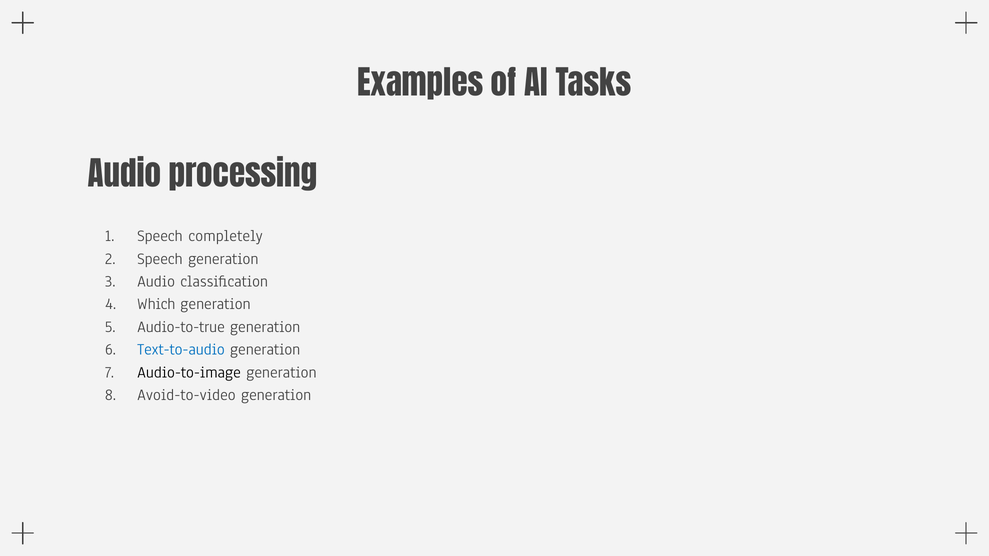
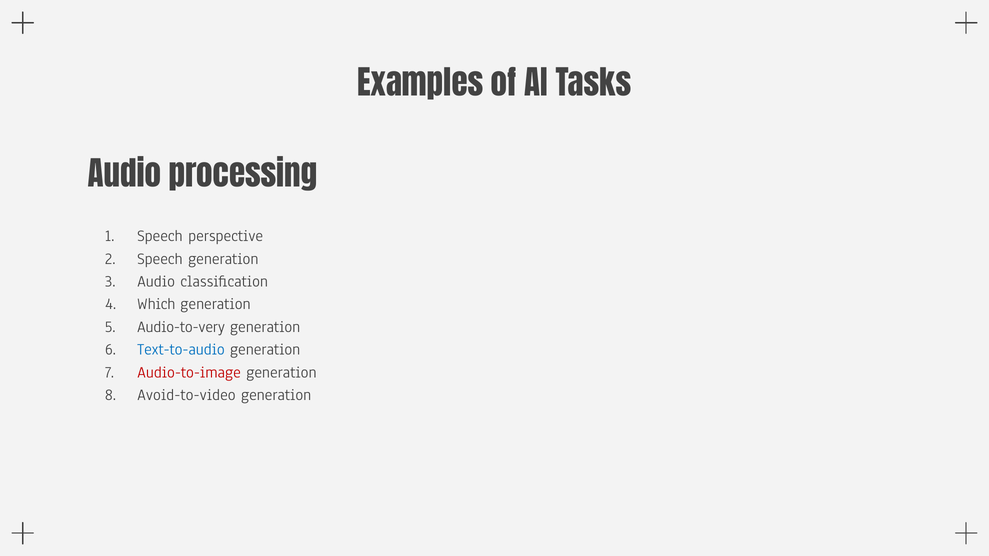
completely: completely -> perspective
Audio-to-true: Audio-to-true -> Audio-to-very
Audio-to-image colour: black -> red
